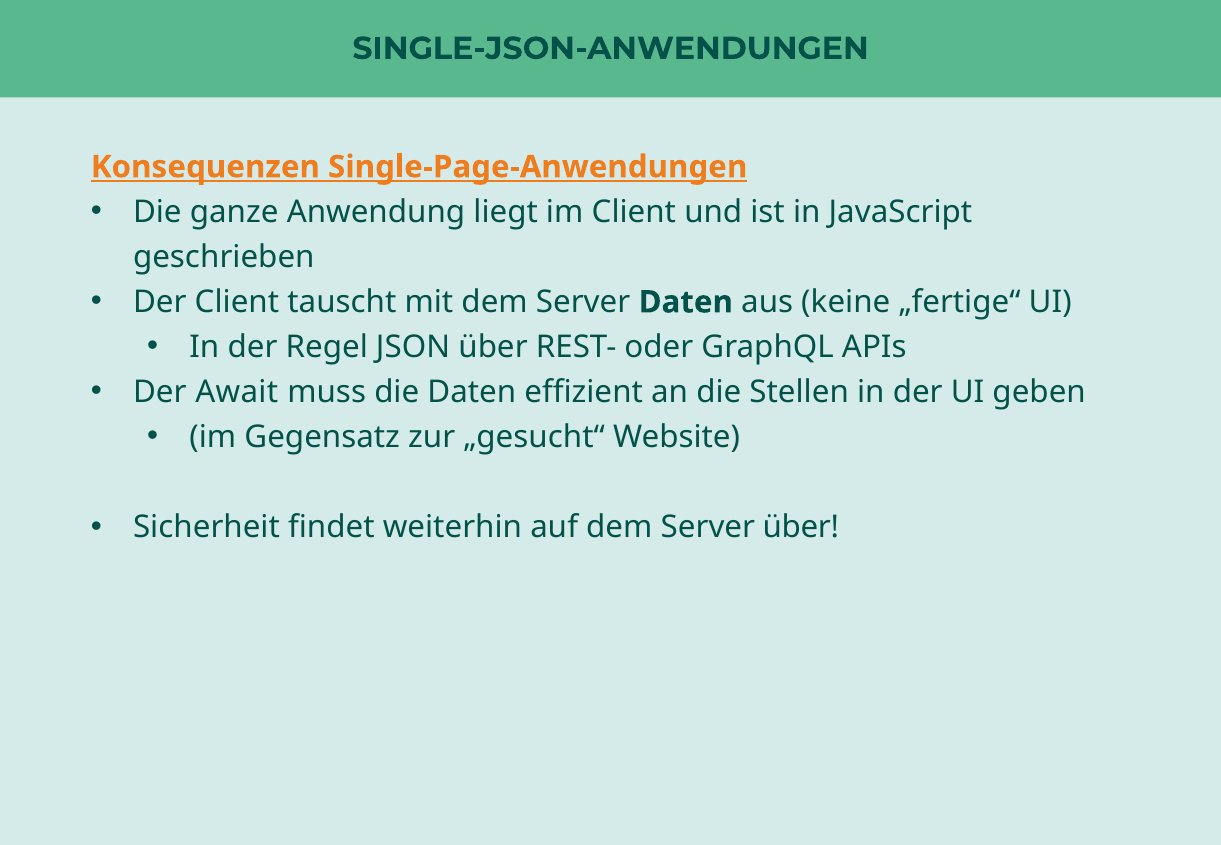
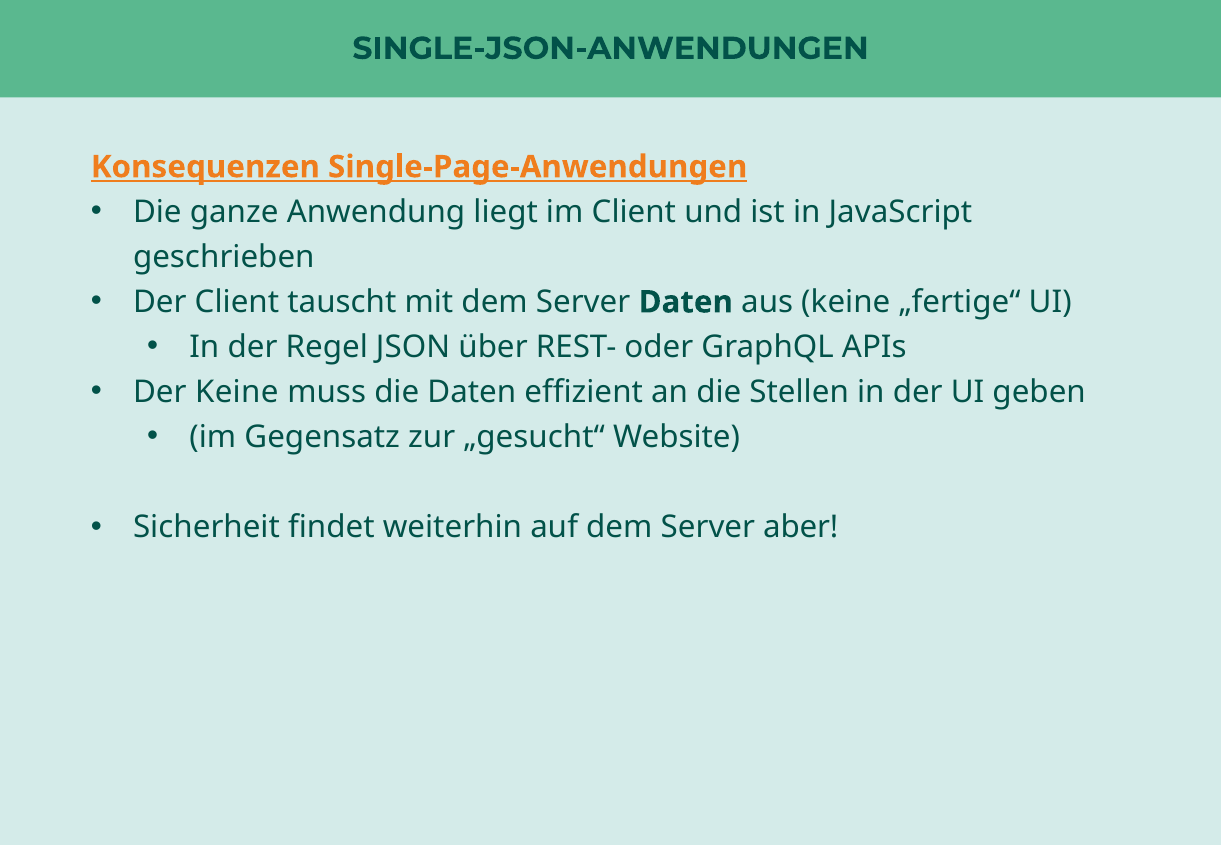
Der Await: Await -> Keine
Server über: über -> aber
